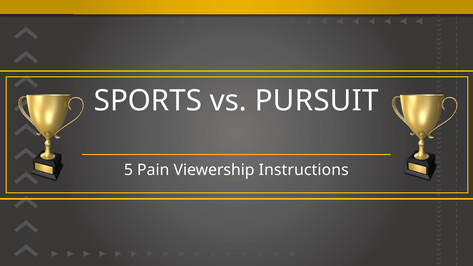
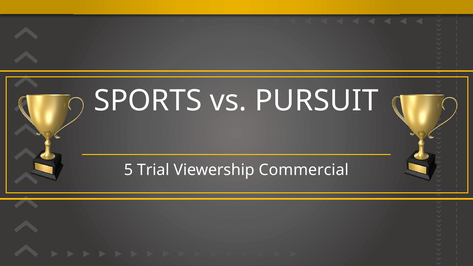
Pain: Pain -> Trial
Instructions: Instructions -> Commercial
